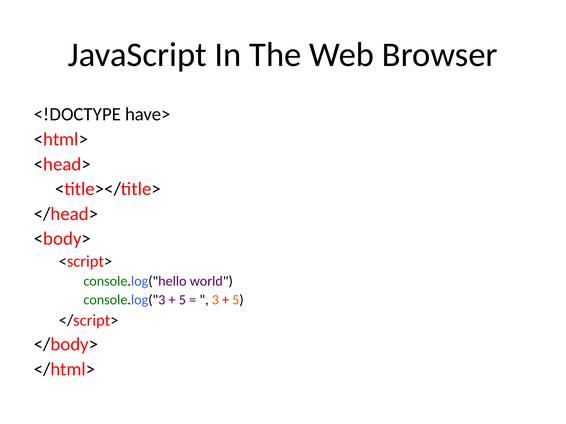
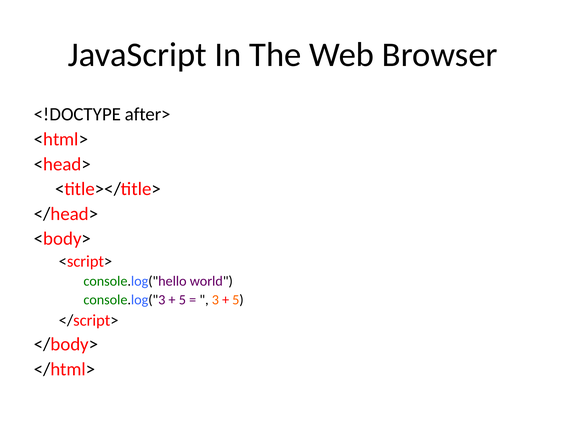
have>: have> -> after>
